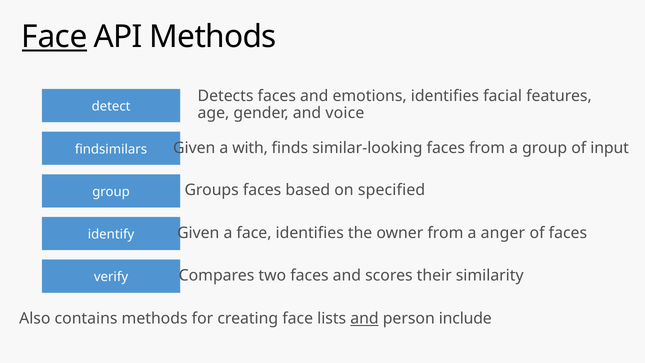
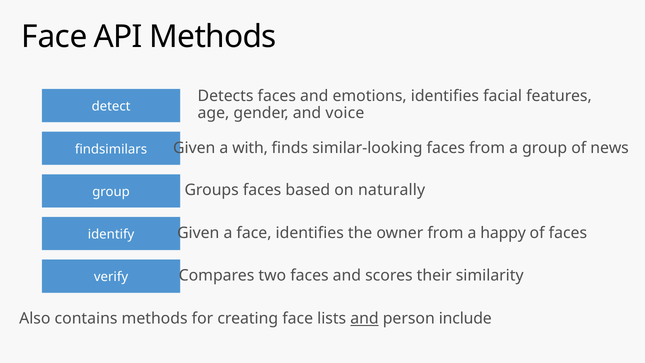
Face at (55, 37) underline: present -> none
input: input -> news
specified: specified -> naturally
anger: anger -> happy
